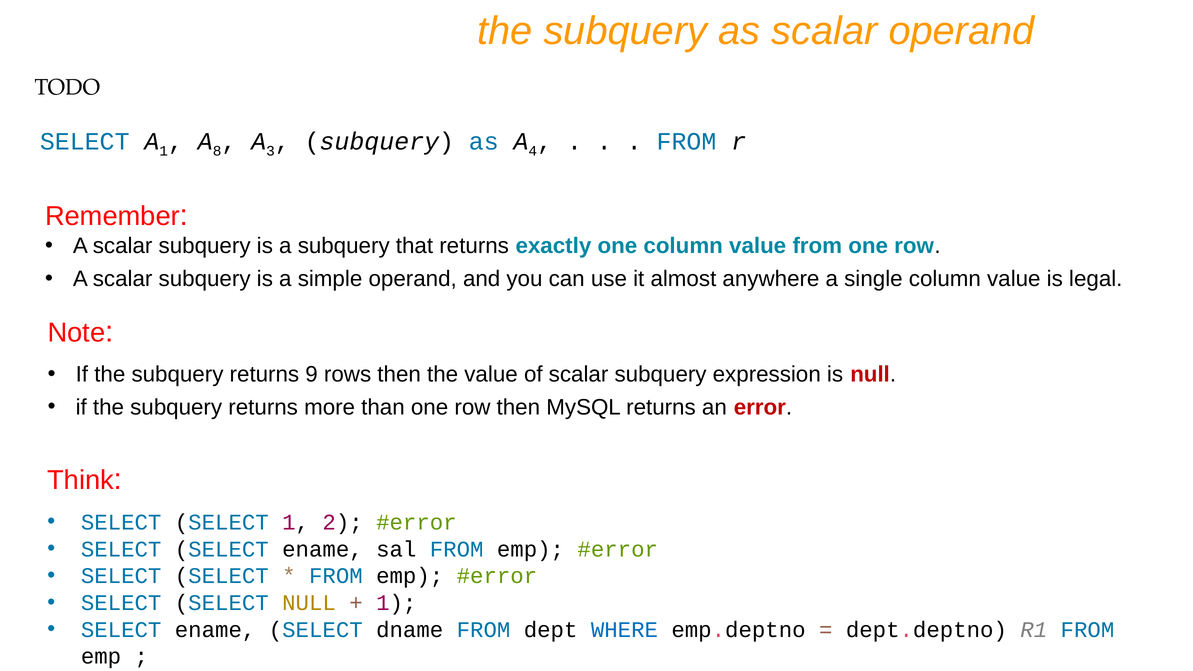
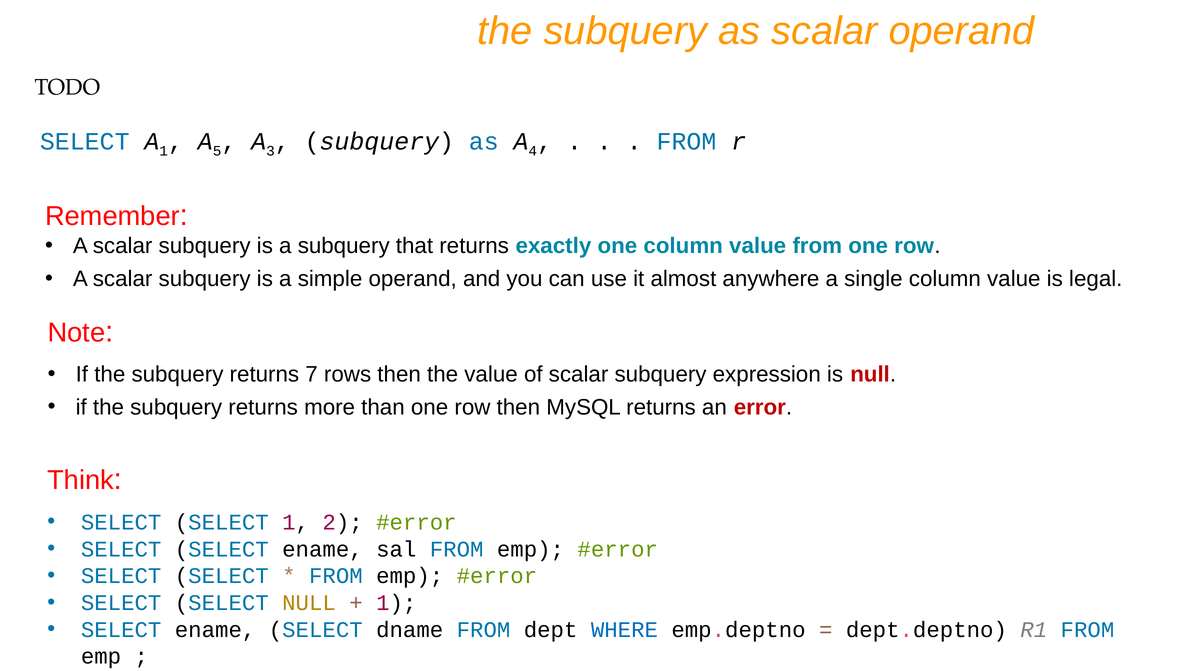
8: 8 -> 5
9: 9 -> 7
